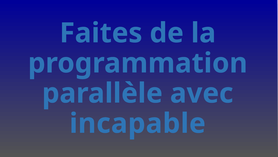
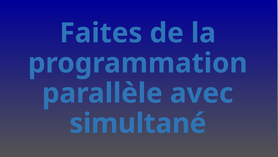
incapable: incapable -> simultané
